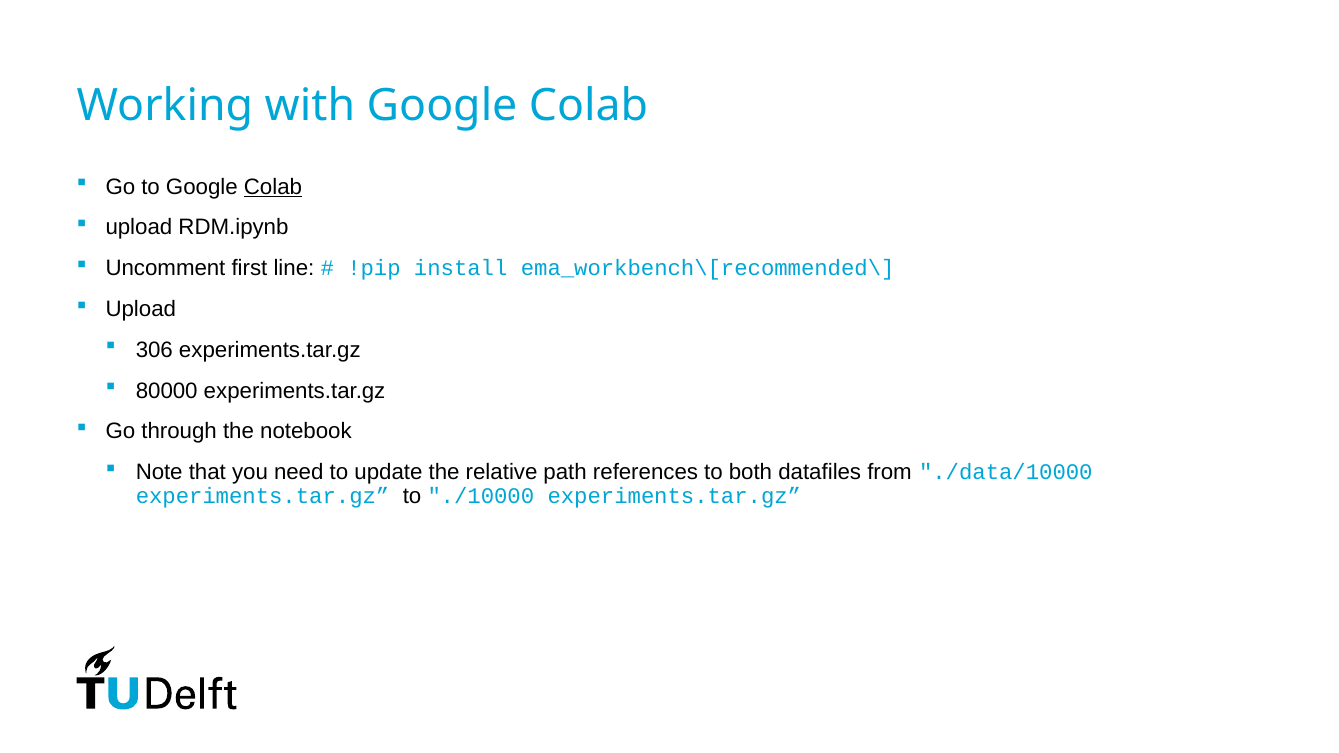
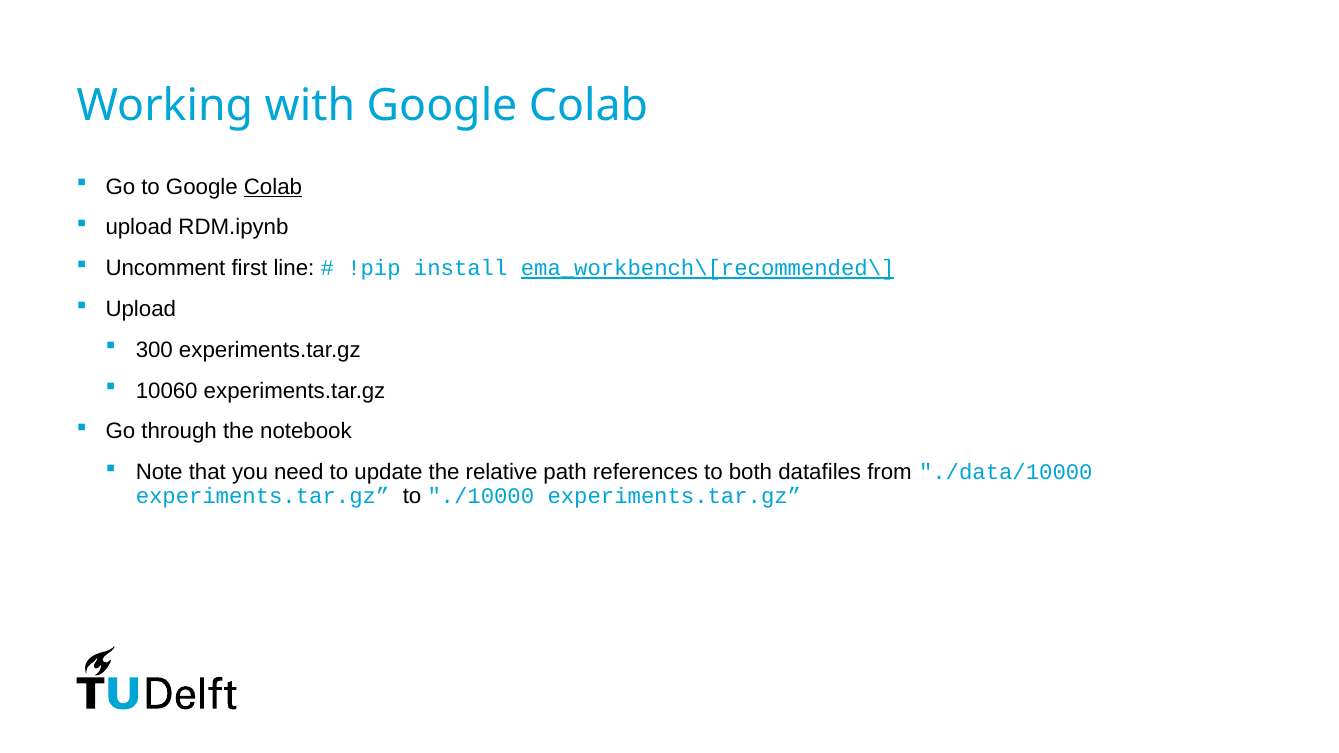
ema_workbench\[recommended\ underline: none -> present
306: 306 -> 300
80000: 80000 -> 10060
